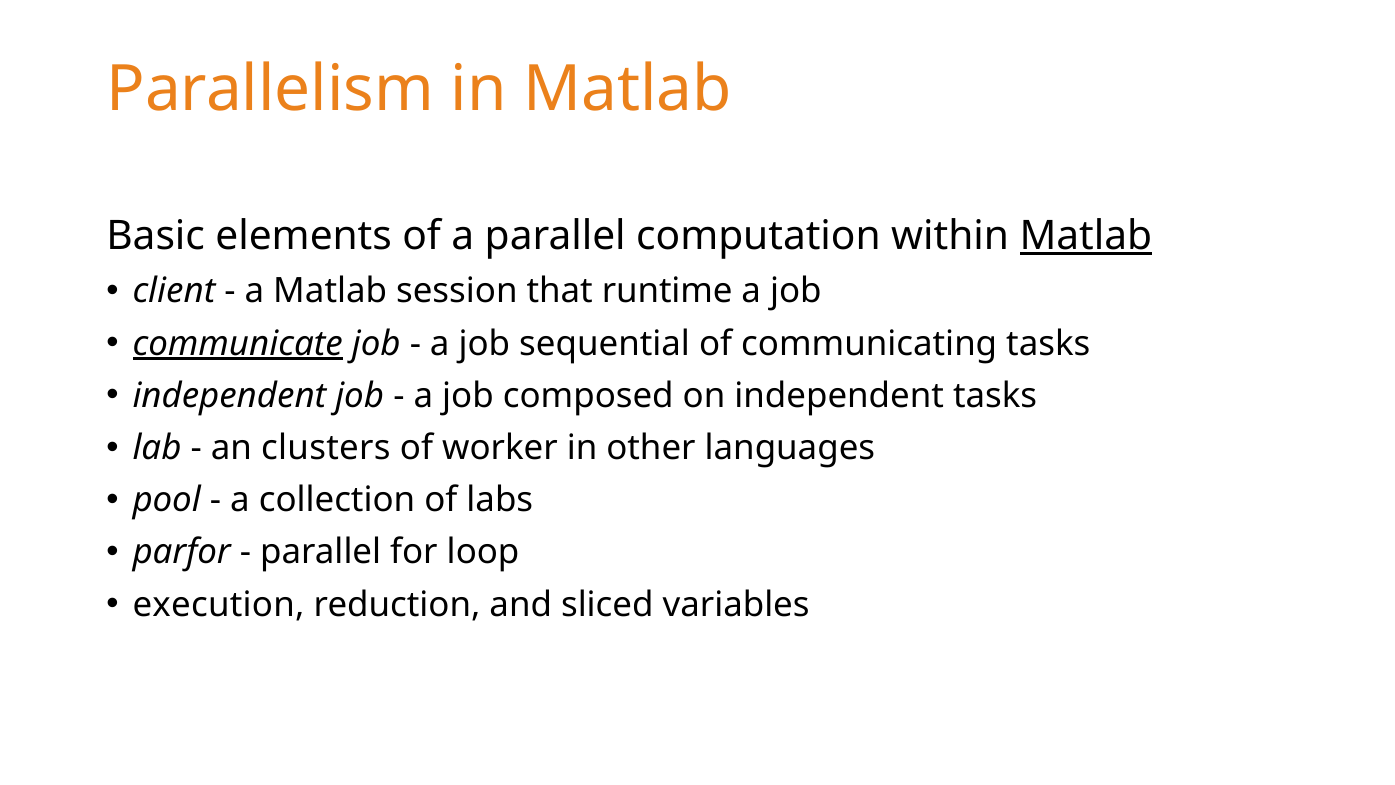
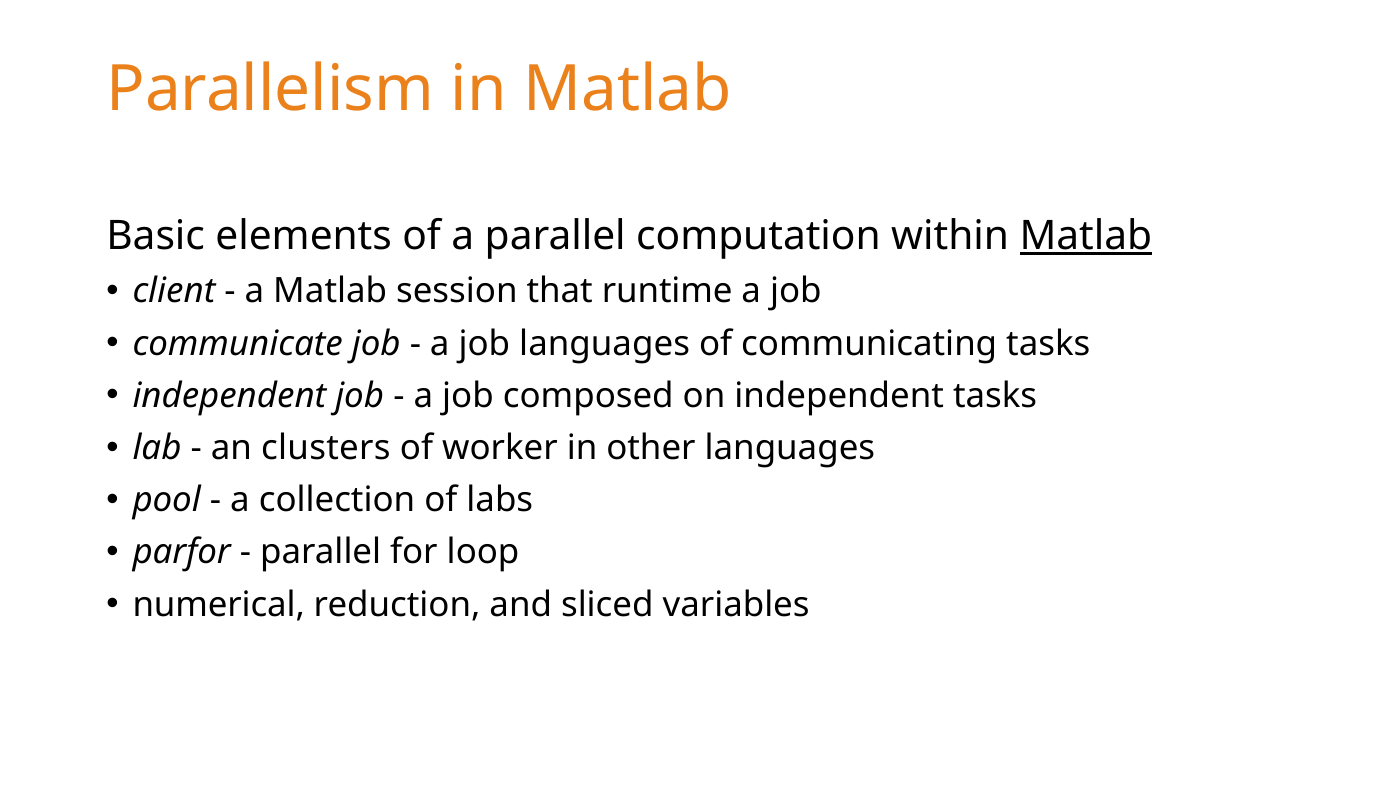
communicate underline: present -> none
job sequential: sequential -> languages
execution: execution -> numerical
